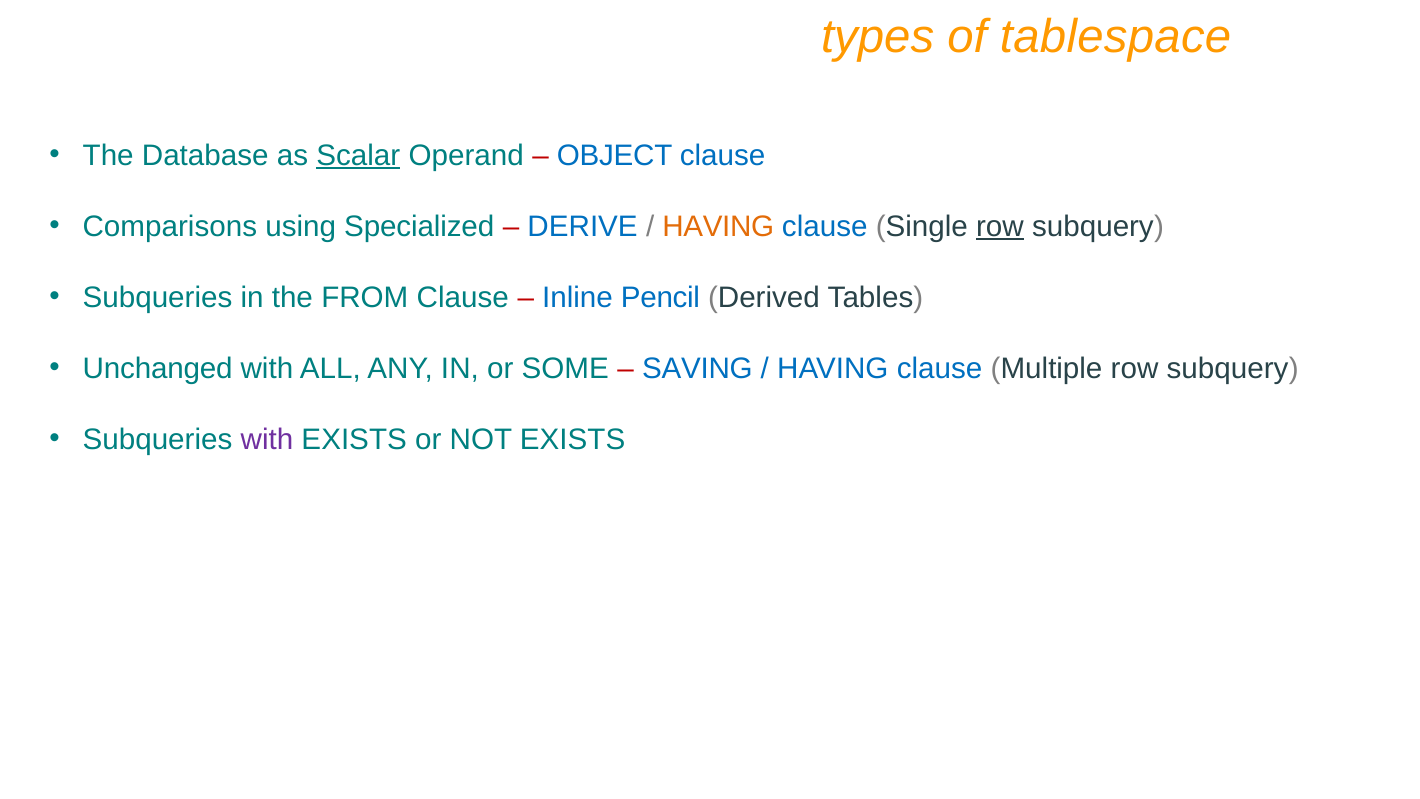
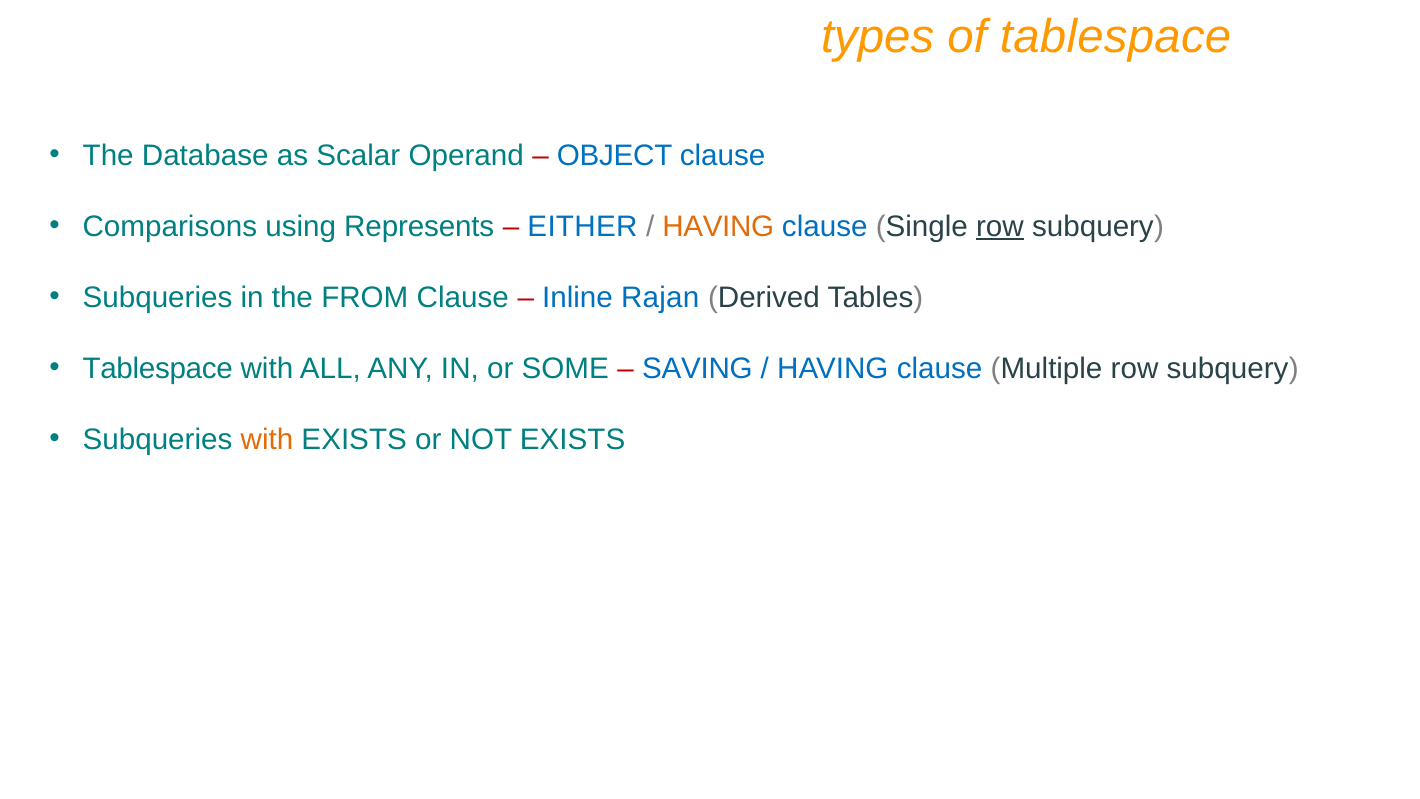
Scalar underline: present -> none
Specialized: Specialized -> Represents
DERIVE: DERIVE -> EITHER
Pencil: Pencil -> Rajan
Unchanged at (158, 368): Unchanged -> Tablespace
with at (267, 439) colour: purple -> orange
